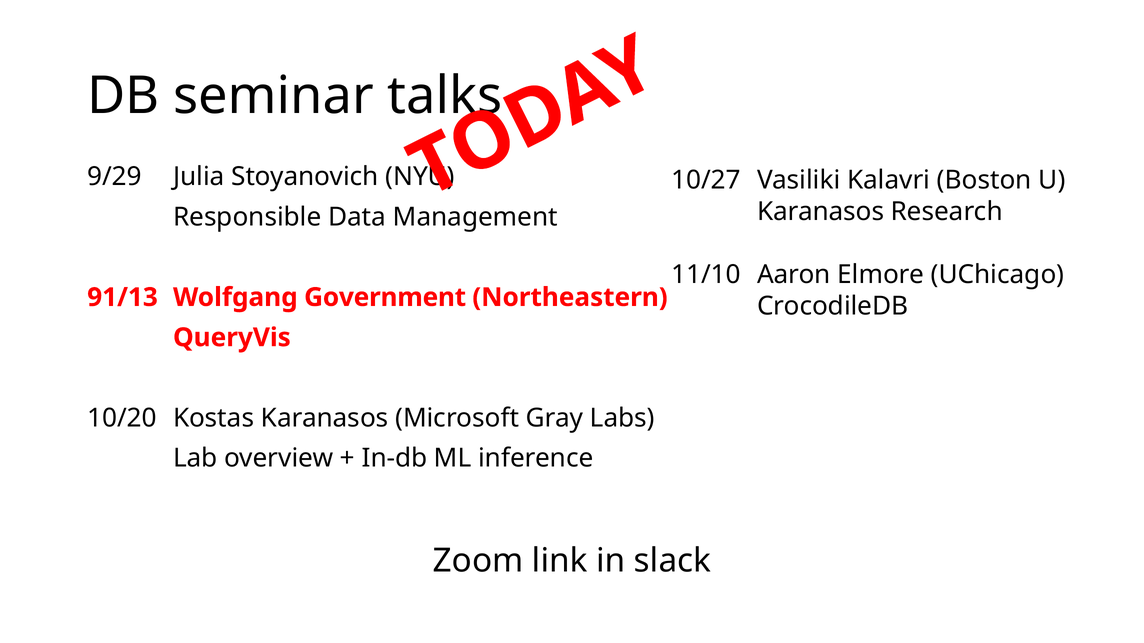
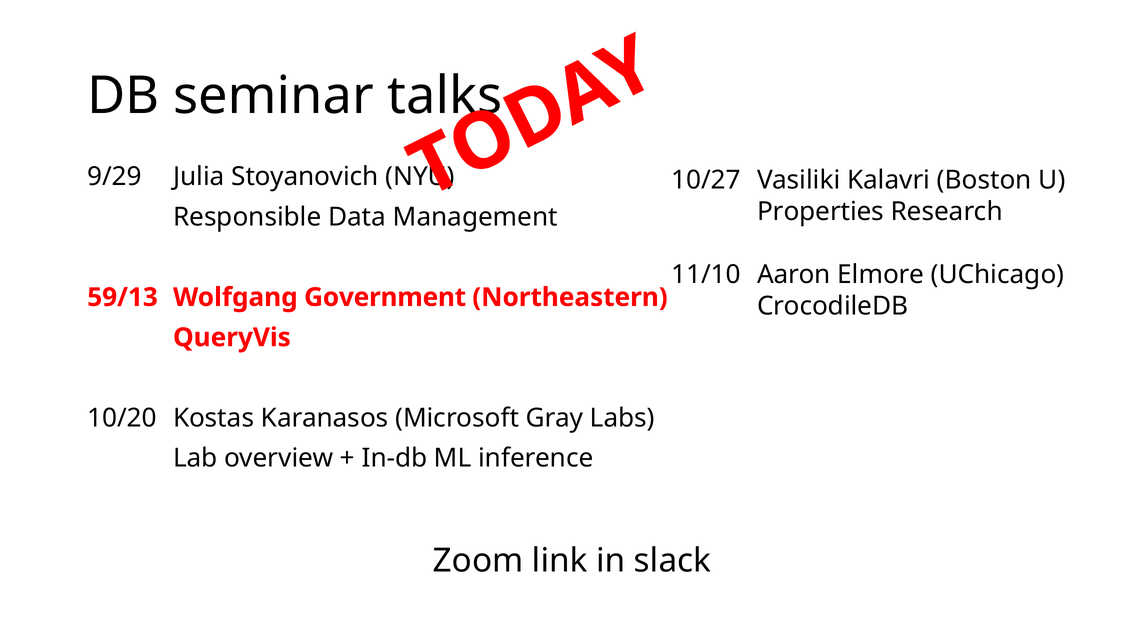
Karanasos at (821, 212): Karanasos -> Properties
91/13: 91/13 -> 59/13
